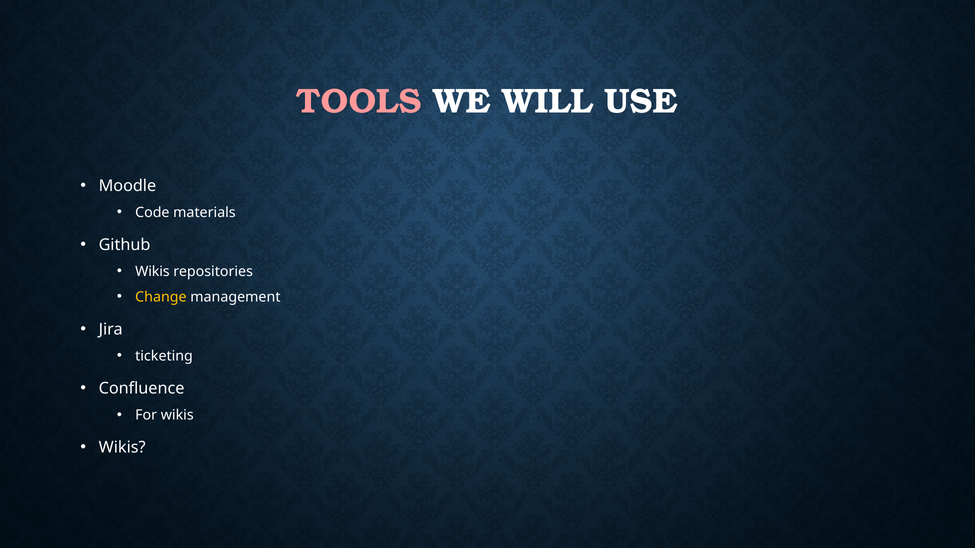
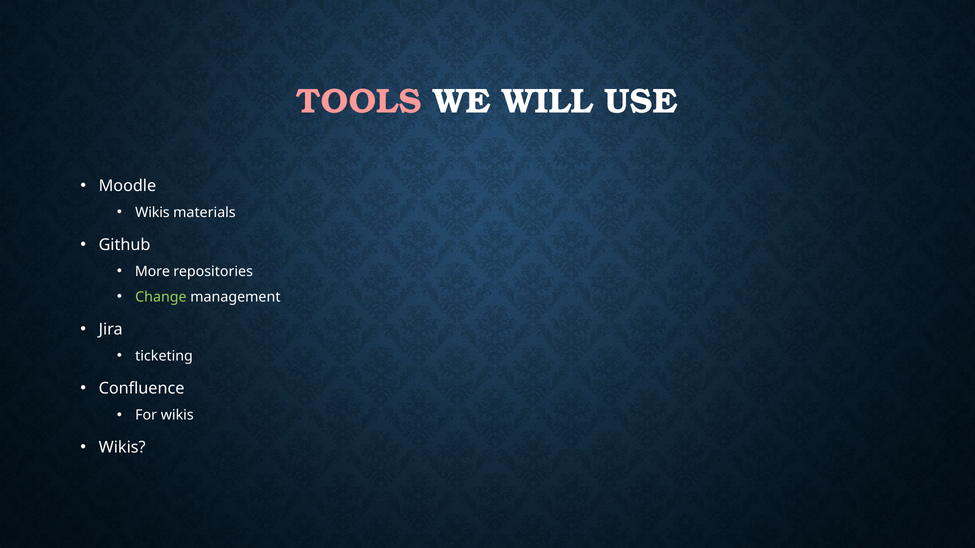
Code at (152, 213): Code -> Wikis
Wikis at (152, 272): Wikis -> More
Change colour: yellow -> light green
